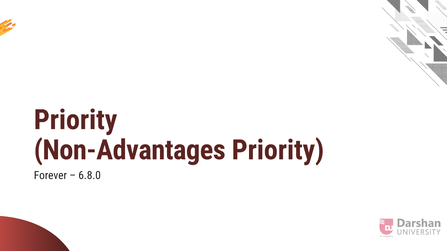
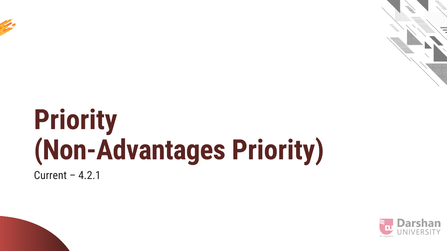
Forever: Forever -> Current
6.8.0: 6.8.0 -> 4.2.1
